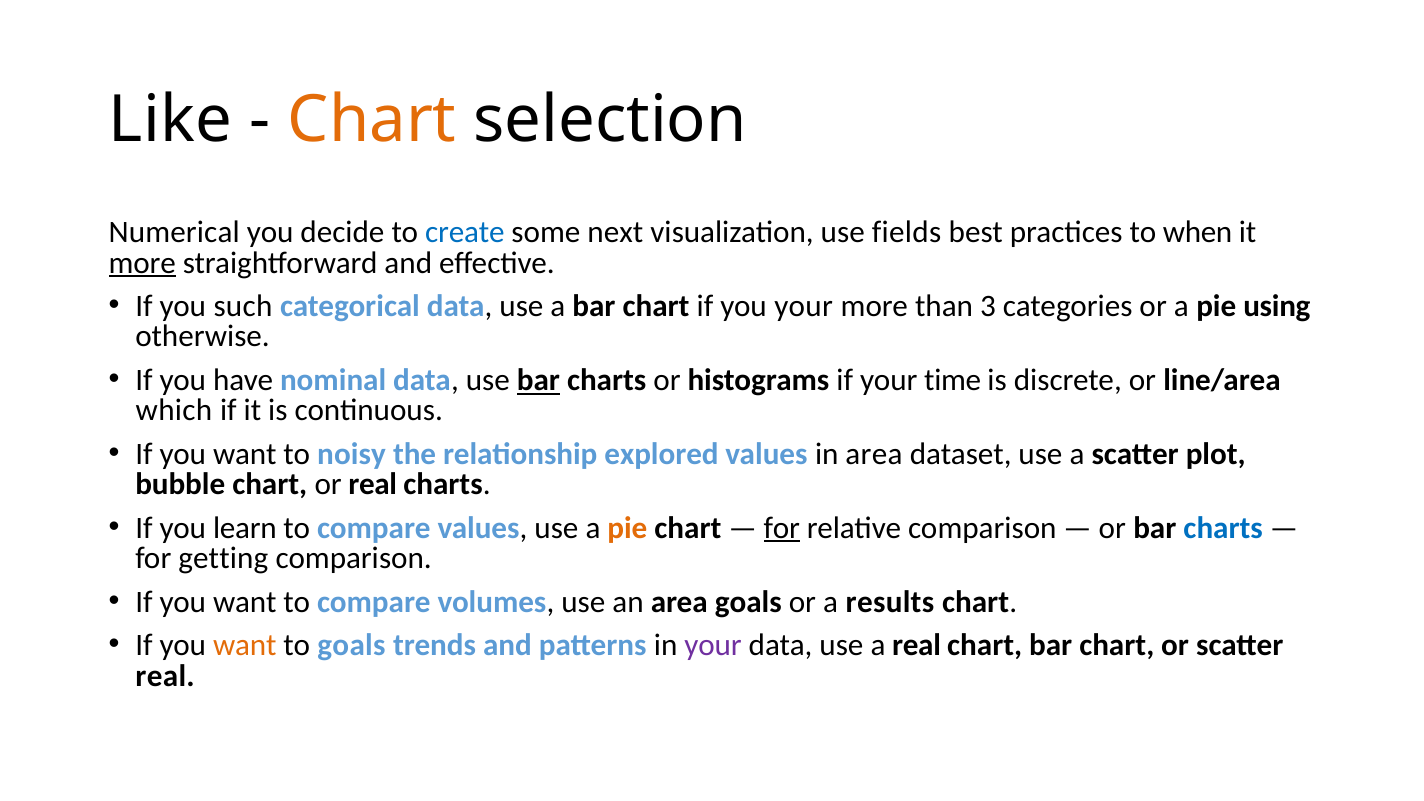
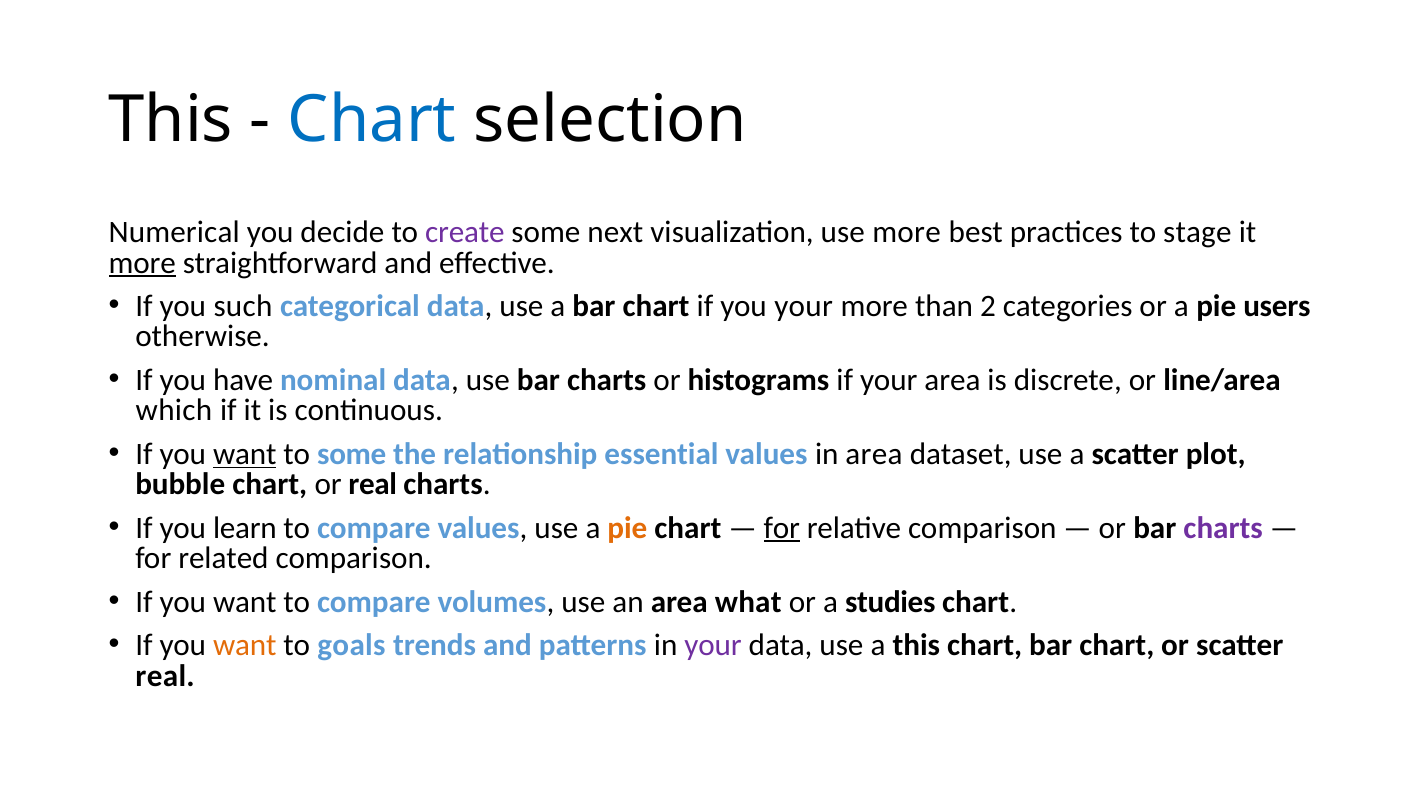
Like at (171, 120): Like -> This
Chart at (372, 120) colour: orange -> blue
create colour: blue -> purple
use fields: fields -> more
when: when -> stage
3: 3 -> 2
using: using -> users
bar at (538, 380) underline: present -> none
your time: time -> area
want at (245, 454) underline: none -> present
to noisy: noisy -> some
explored: explored -> essential
charts at (1223, 528) colour: blue -> purple
getting: getting -> related
area goals: goals -> what
results: results -> studies
a real: real -> this
